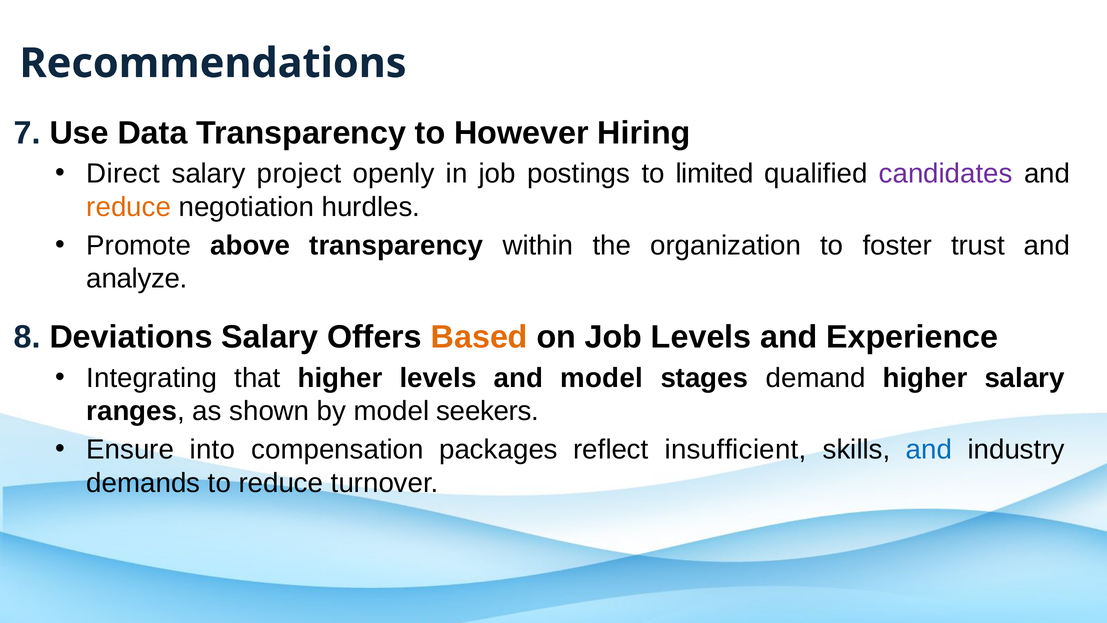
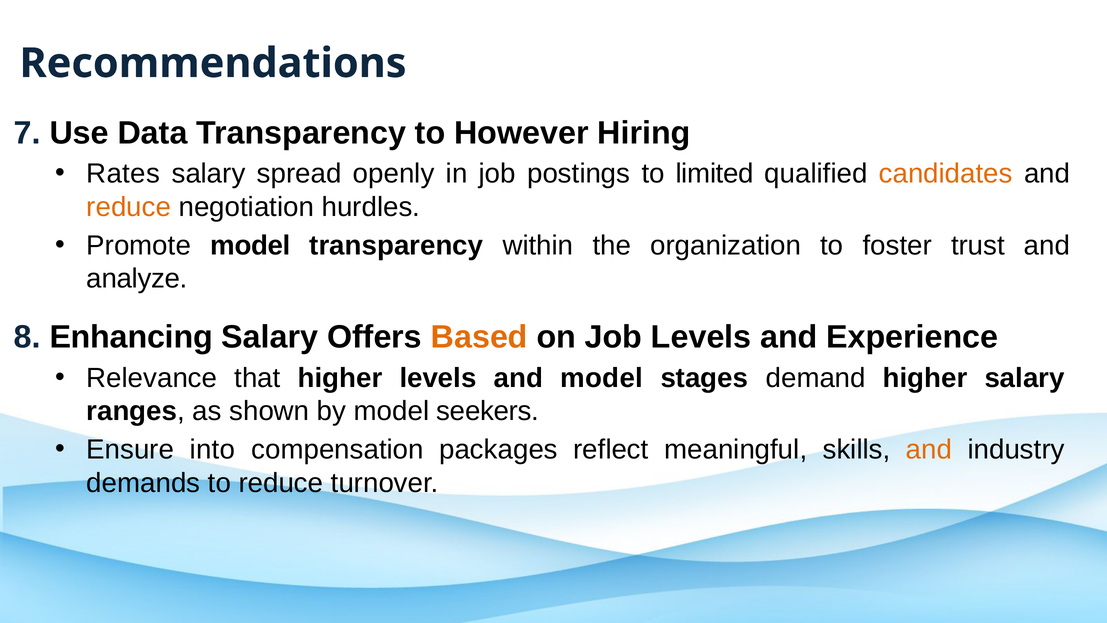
Direct: Direct -> Rates
project: project -> spread
candidates colour: purple -> orange
Promote above: above -> model
Deviations: Deviations -> Enhancing
Integrating: Integrating -> Relevance
insufficient: insufficient -> meaningful
and at (929, 450) colour: blue -> orange
